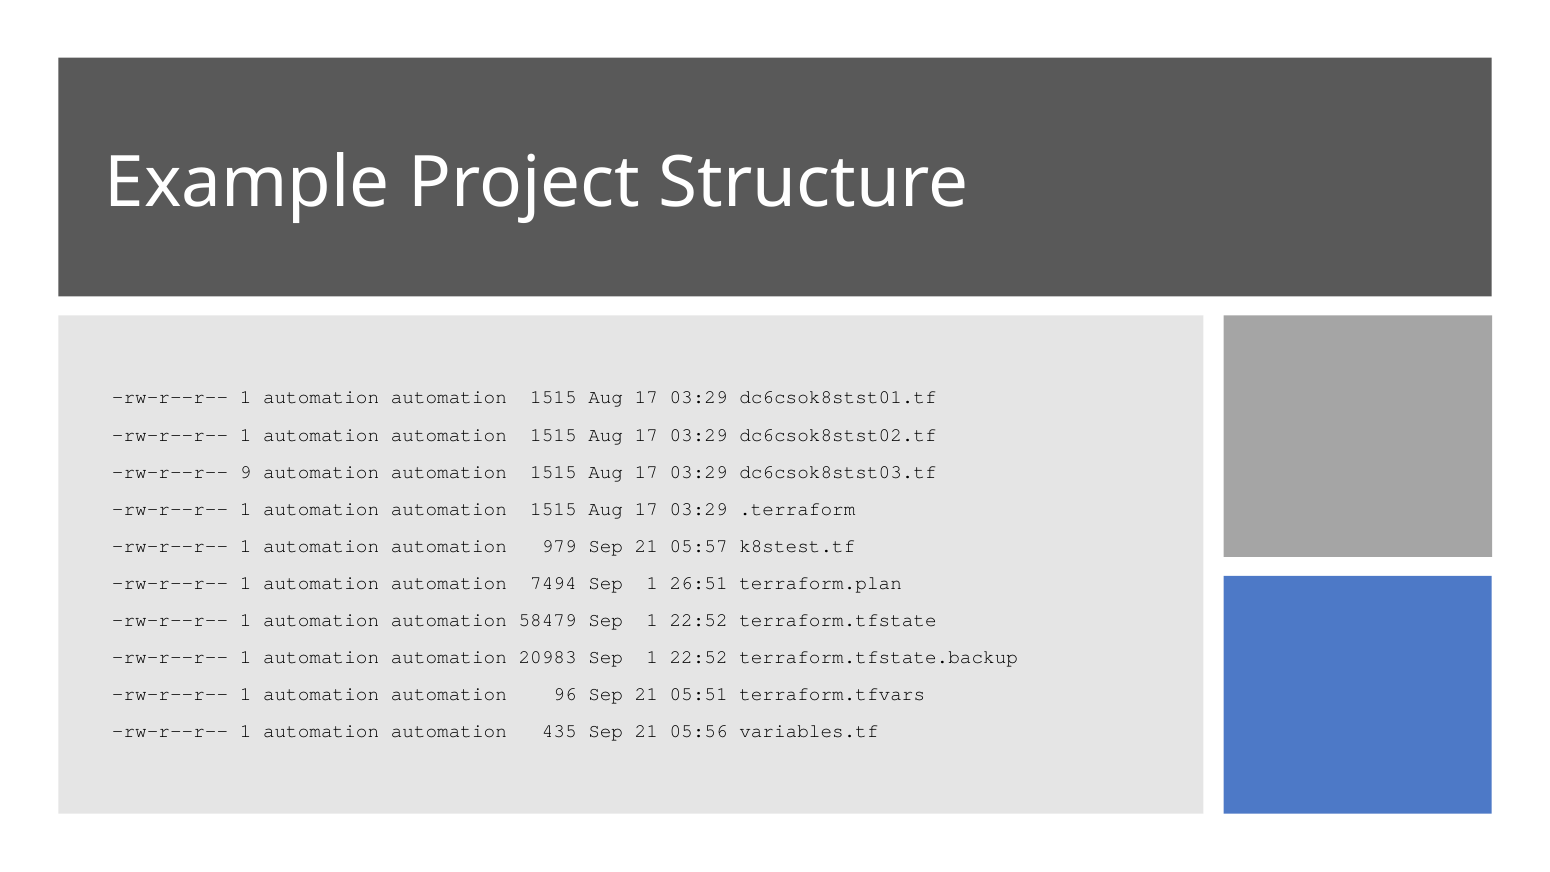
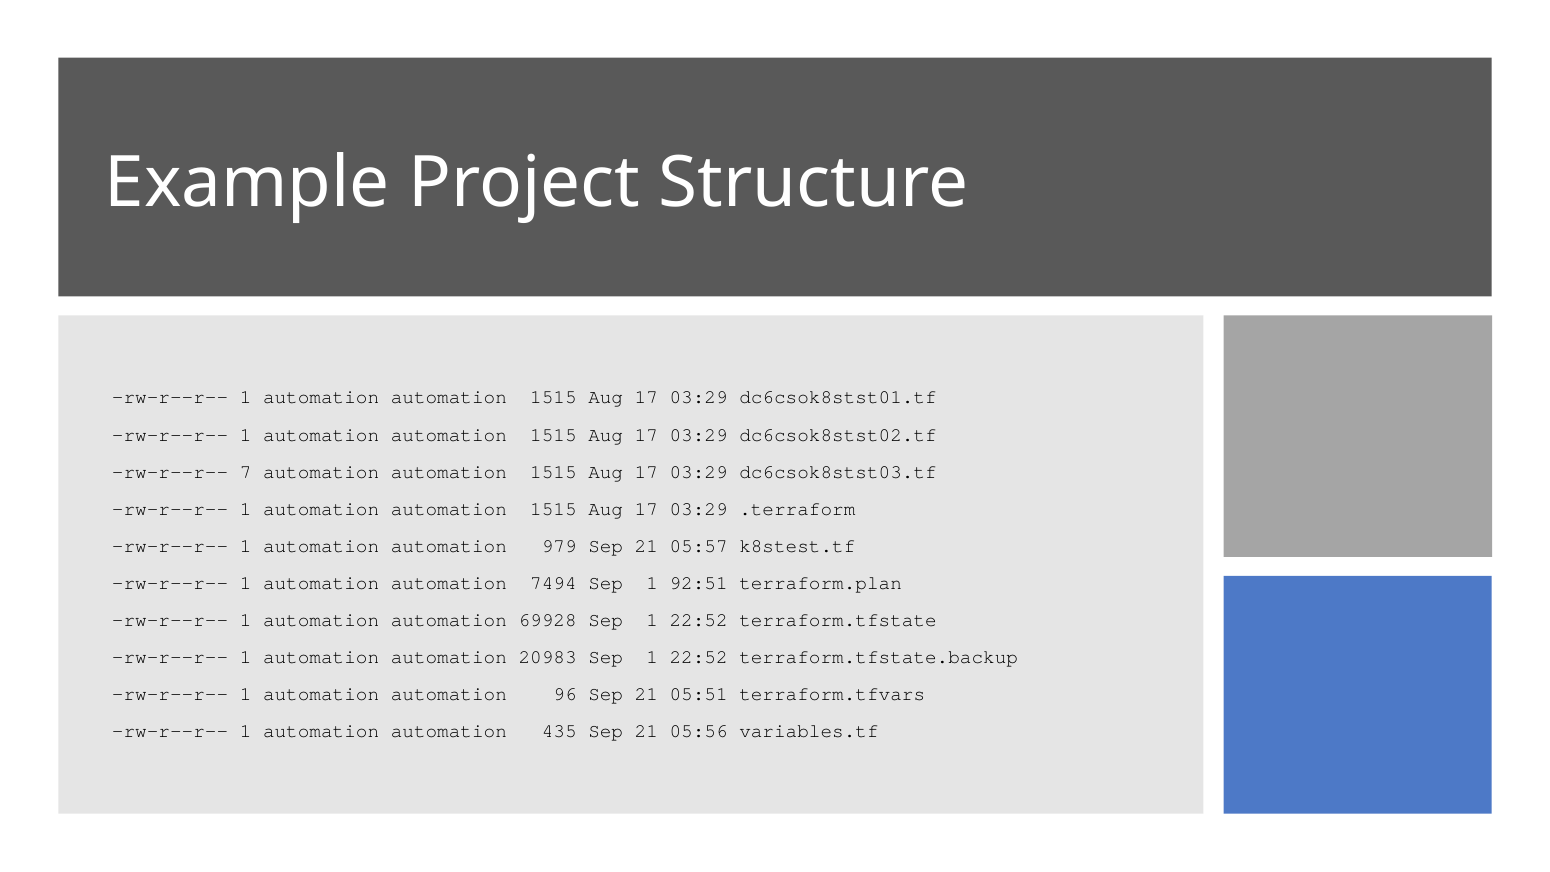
9: 9 -> 7
26:51: 26:51 -> 92:51
58479: 58479 -> 69928
